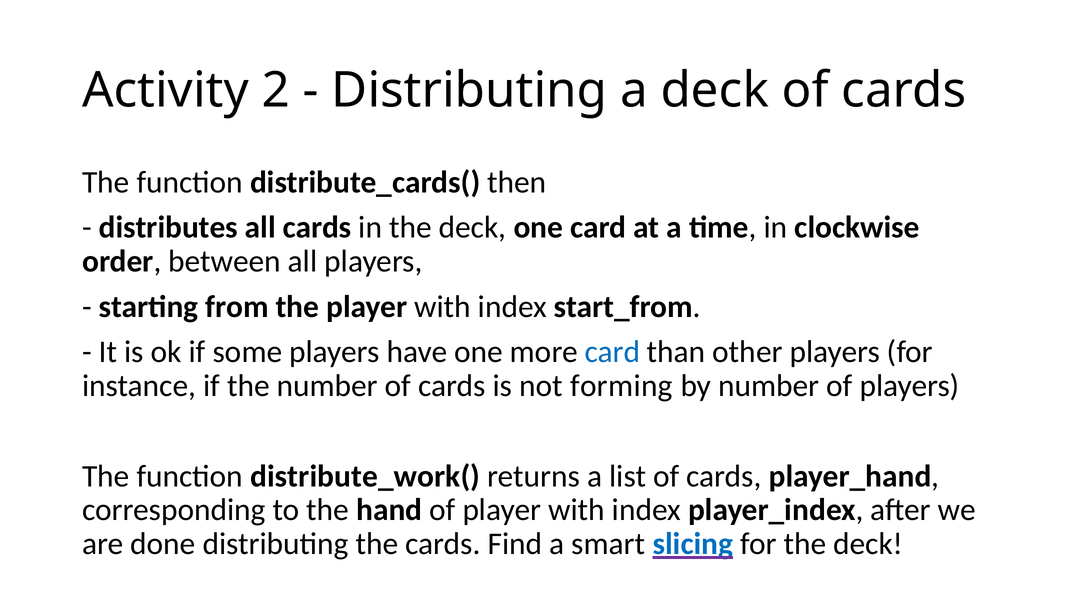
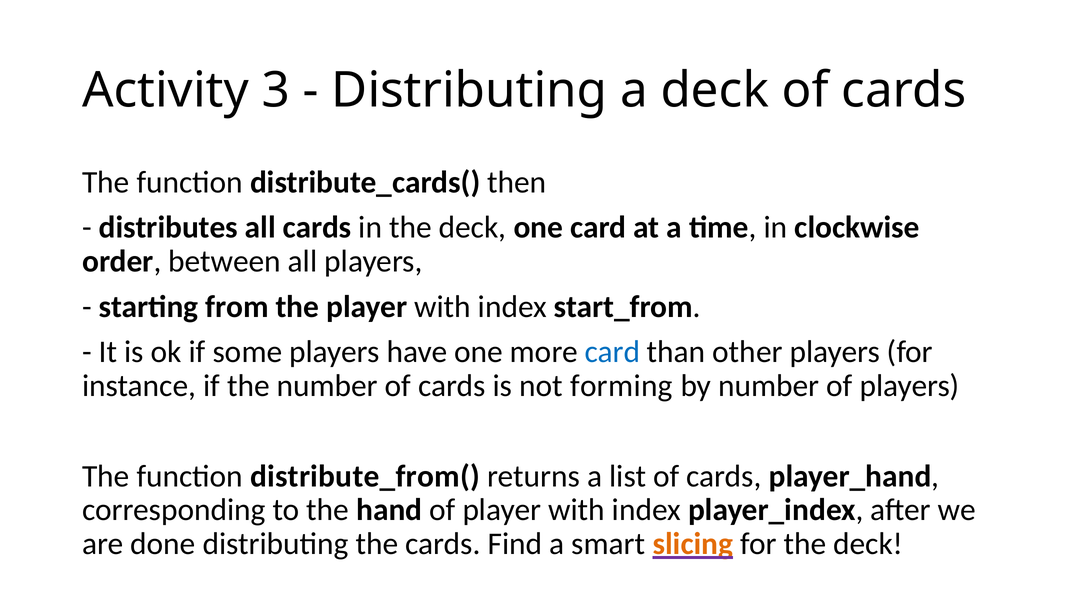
2: 2 -> 3
distribute_work(: distribute_work( -> distribute_from(
slicing colour: blue -> orange
